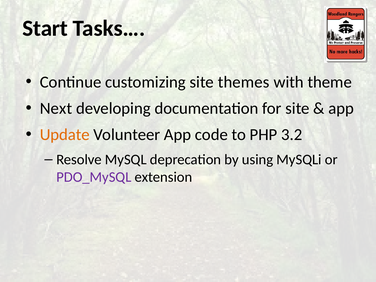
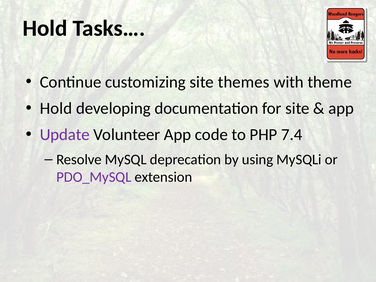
Start at (45, 28): Start -> Hold
Next at (56, 108): Next -> Hold
Update colour: orange -> purple
3.2: 3.2 -> 7.4
